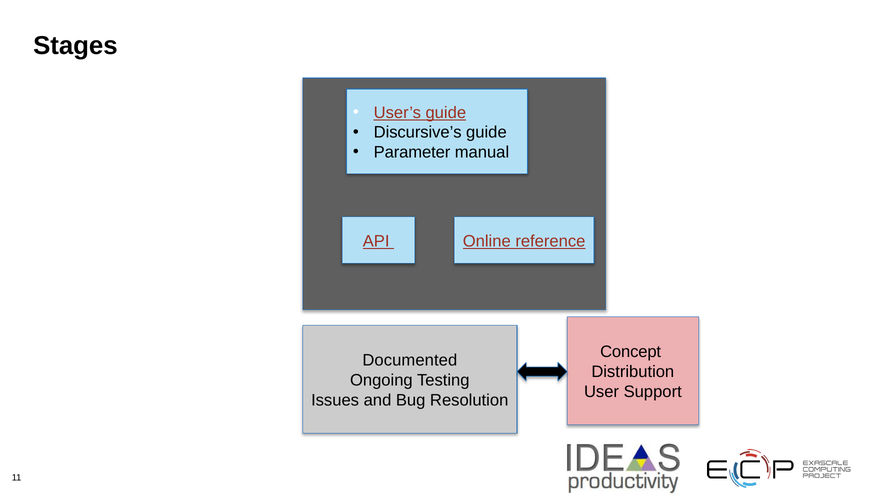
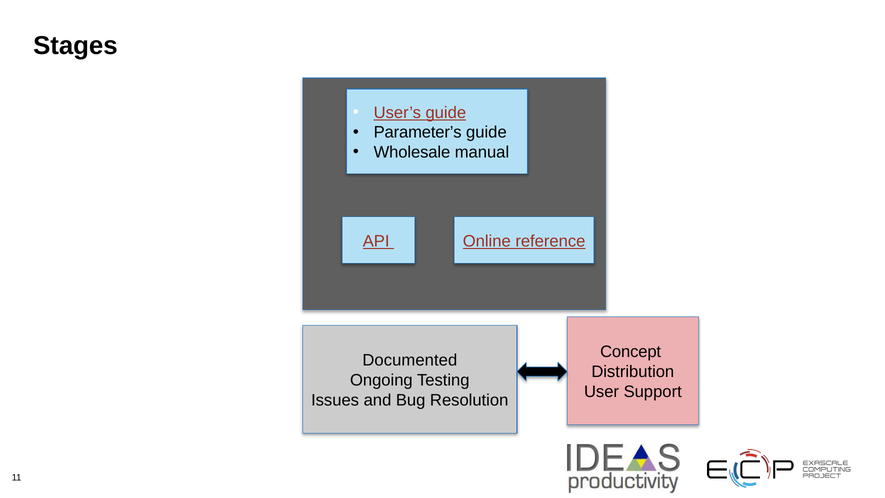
Discursive’s: Discursive’s -> Parameter’s
Parameter: Parameter -> Wholesale
